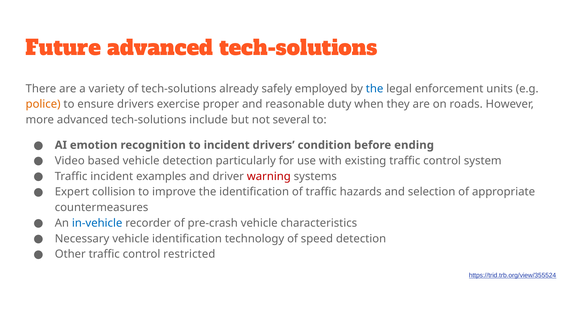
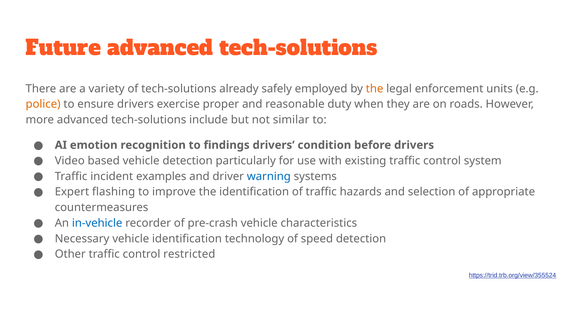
the at (375, 89) colour: blue -> orange
several: several -> similar
to incident: incident -> findings
before ending: ending -> drivers
warning colour: red -> blue
collision: collision -> flashing
